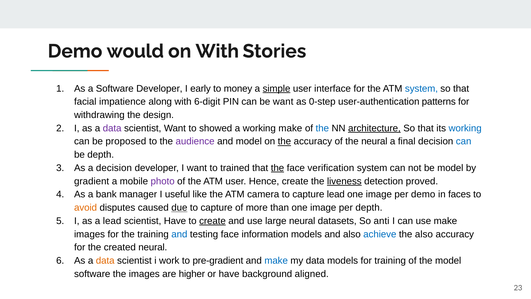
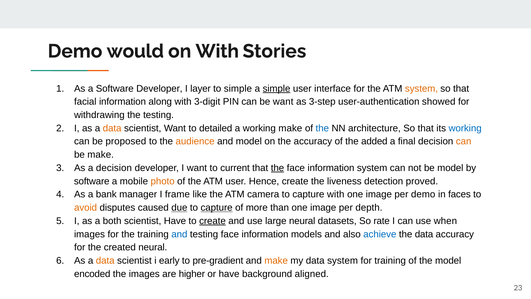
early: early -> layer
to money: money -> simple
system at (421, 88) colour: blue -> orange
facial impatience: impatience -> information
6-digit: 6-digit -> 3-digit
0-step: 0-step -> 3-step
patterns: patterns -> showed
the design: design -> testing
data at (112, 128) colour: purple -> orange
showed: showed -> detailed
architecture underline: present -> none
audience colour: purple -> orange
the at (284, 141) underline: present -> none
the neural: neural -> added
can at (464, 141) colour: blue -> orange
be depth: depth -> make
trained: trained -> current
verification at (331, 168): verification -> information
gradient at (92, 181): gradient -> software
photo colour: purple -> orange
liveness underline: present -> none
useful: useful -> frame
capture lead: lead -> with
capture at (217, 208) underline: none -> present
a lead: lead -> both
anti: anti -> rate
use make: make -> when
the also: also -> data
work: work -> early
make at (276, 260) colour: blue -> orange
data models: models -> system
software at (92, 274): software -> encoded
